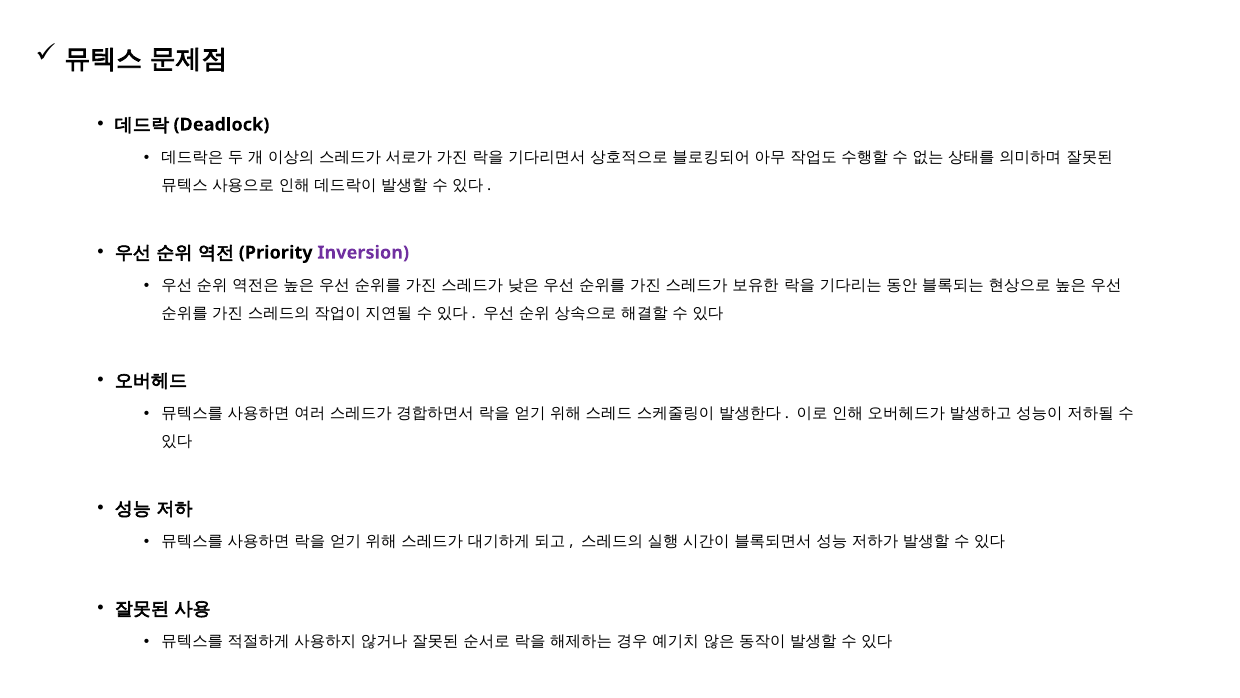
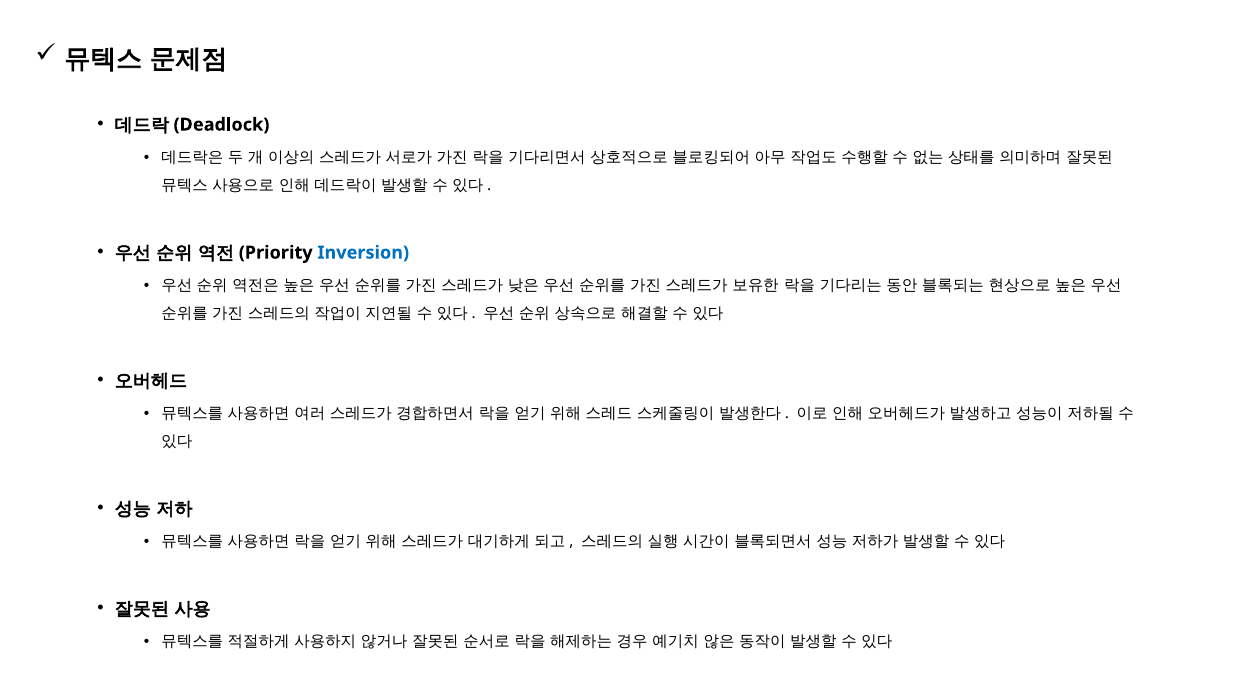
Inversion colour: purple -> blue
